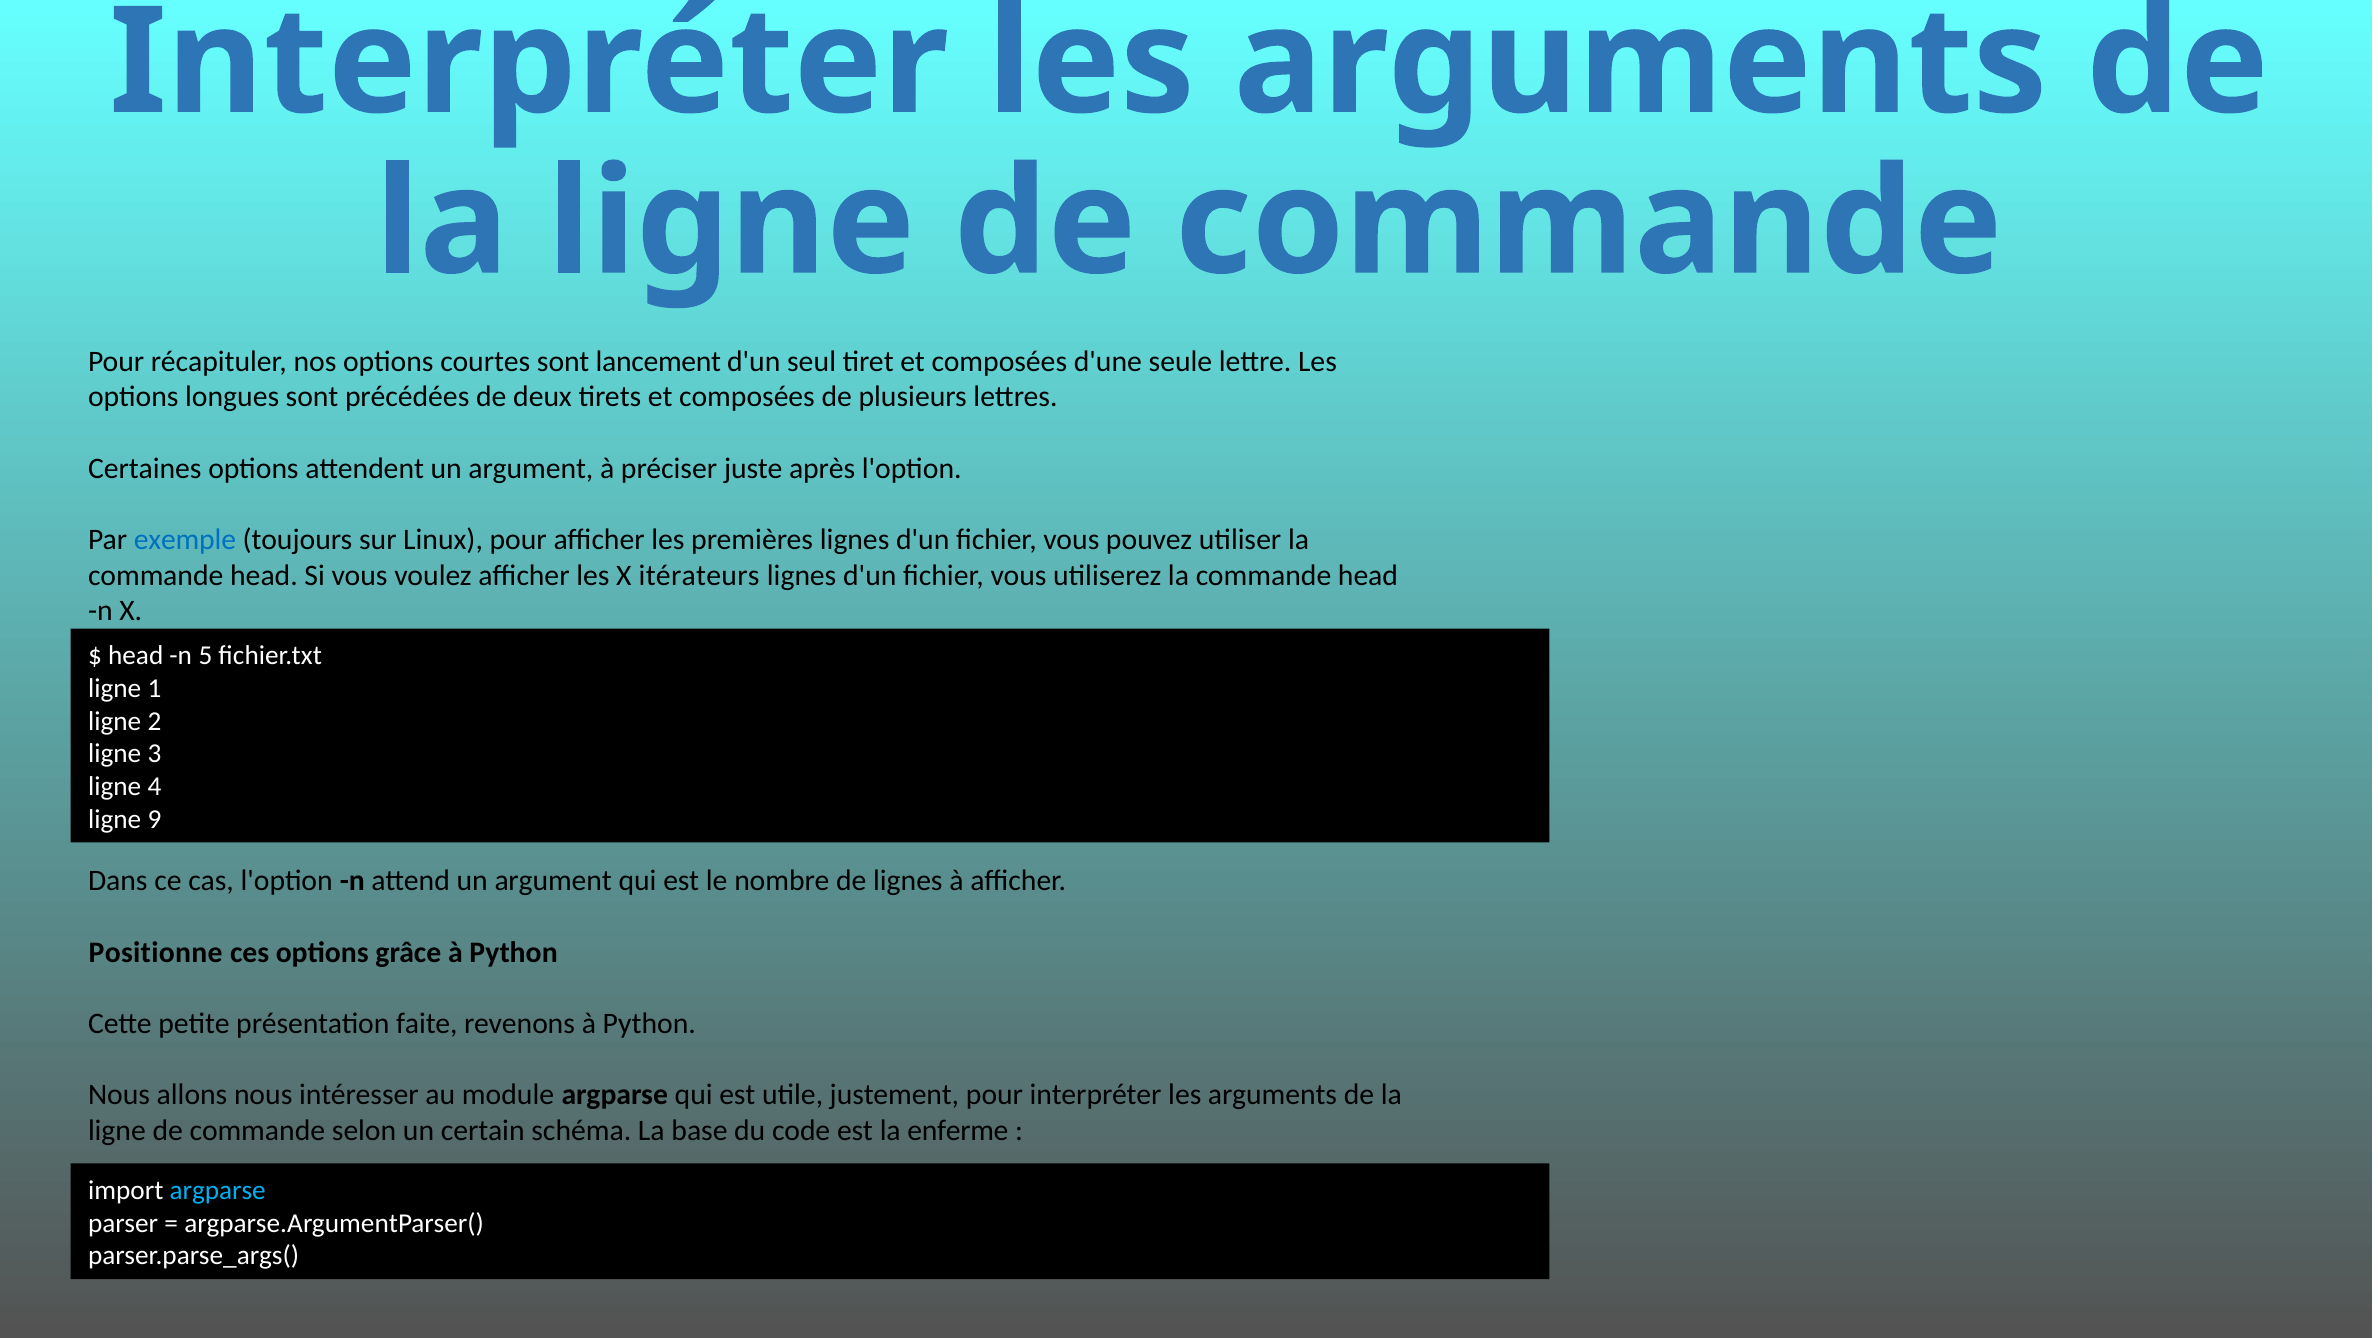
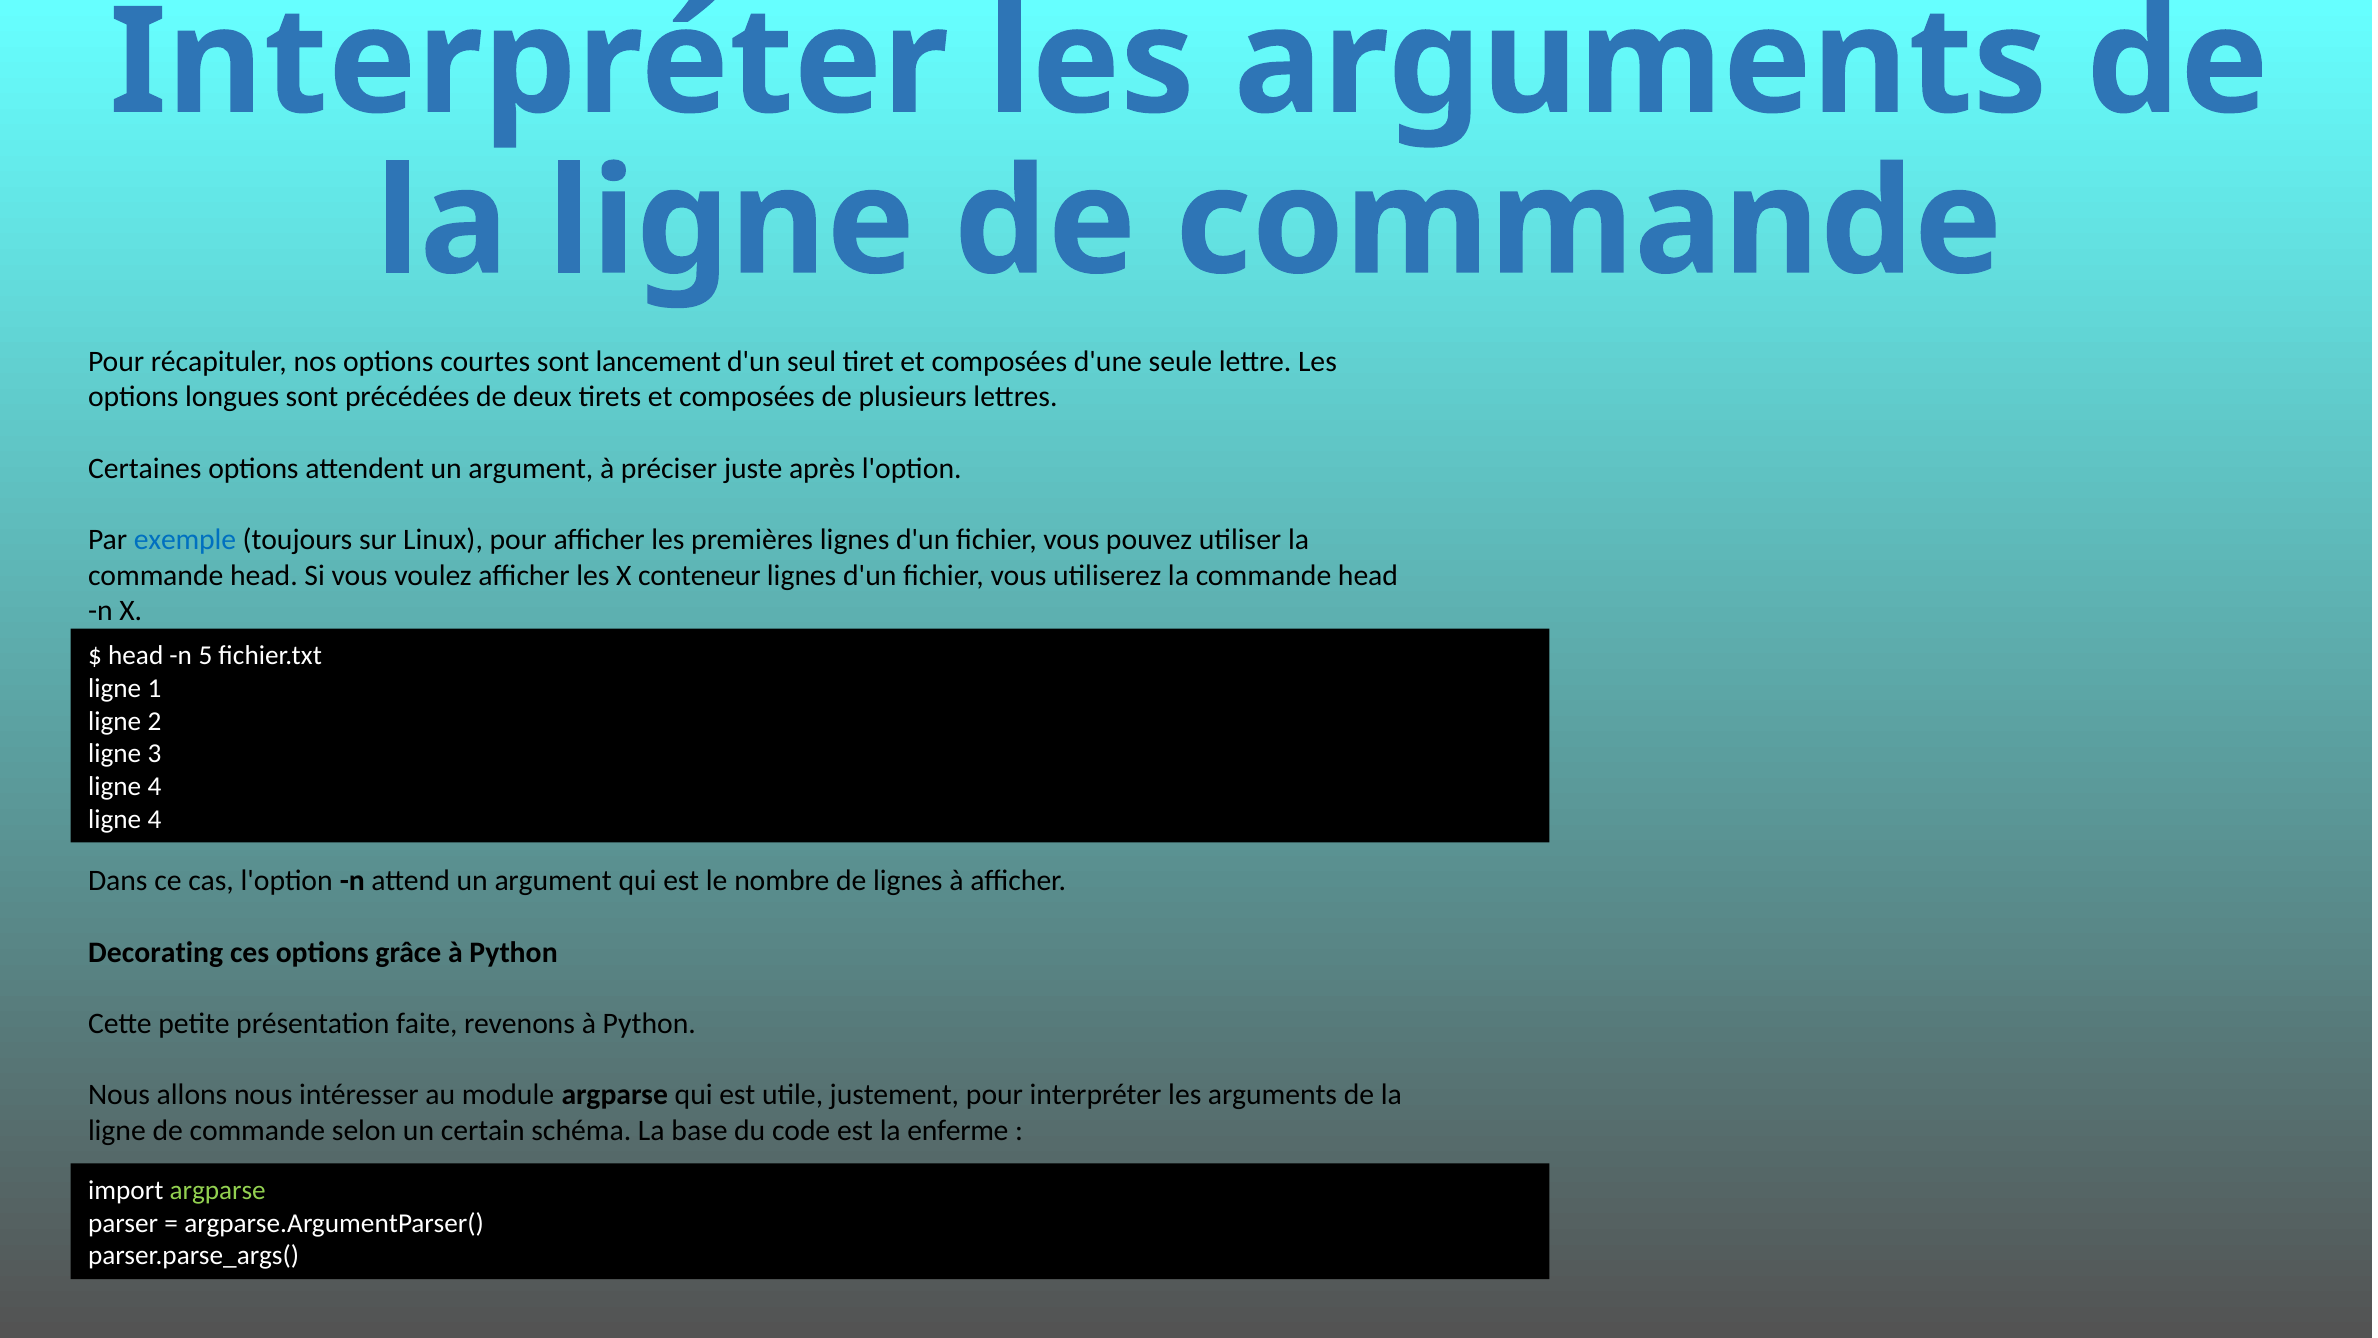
itérateurs: itérateurs -> conteneur
9 at (154, 819): 9 -> 4
Positionne: Positionne -> Decorating
argparse at (218, 1190) colour: light blue -> light green
